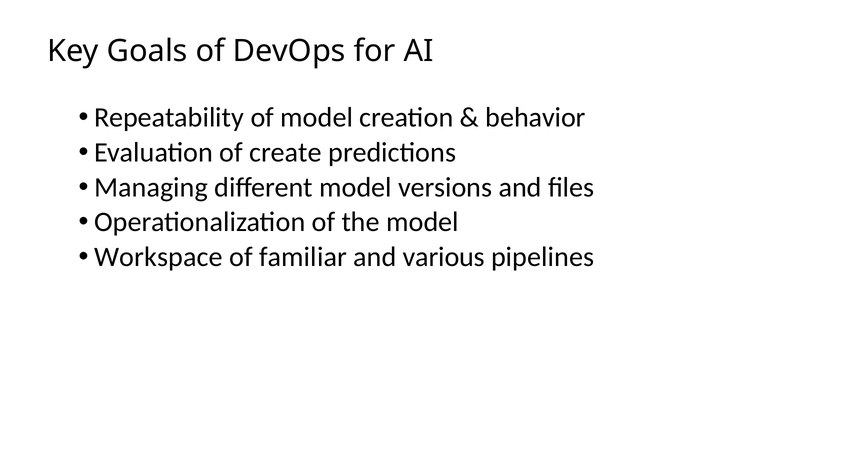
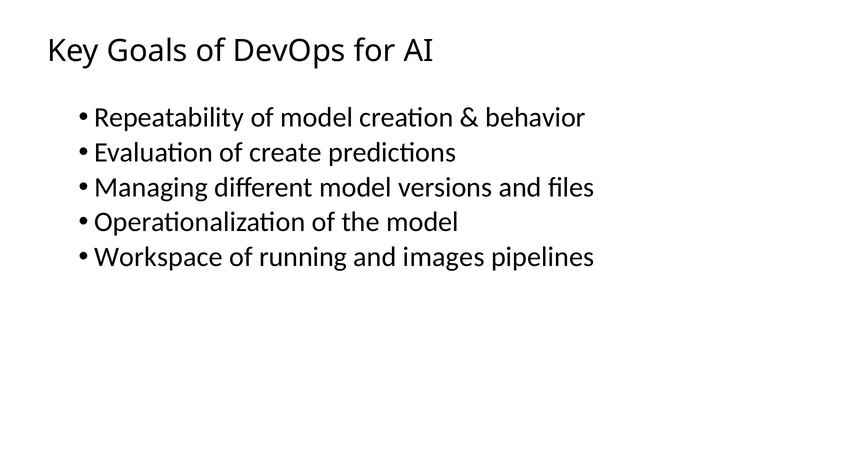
familiar: familiar -> running
various: various -> images
